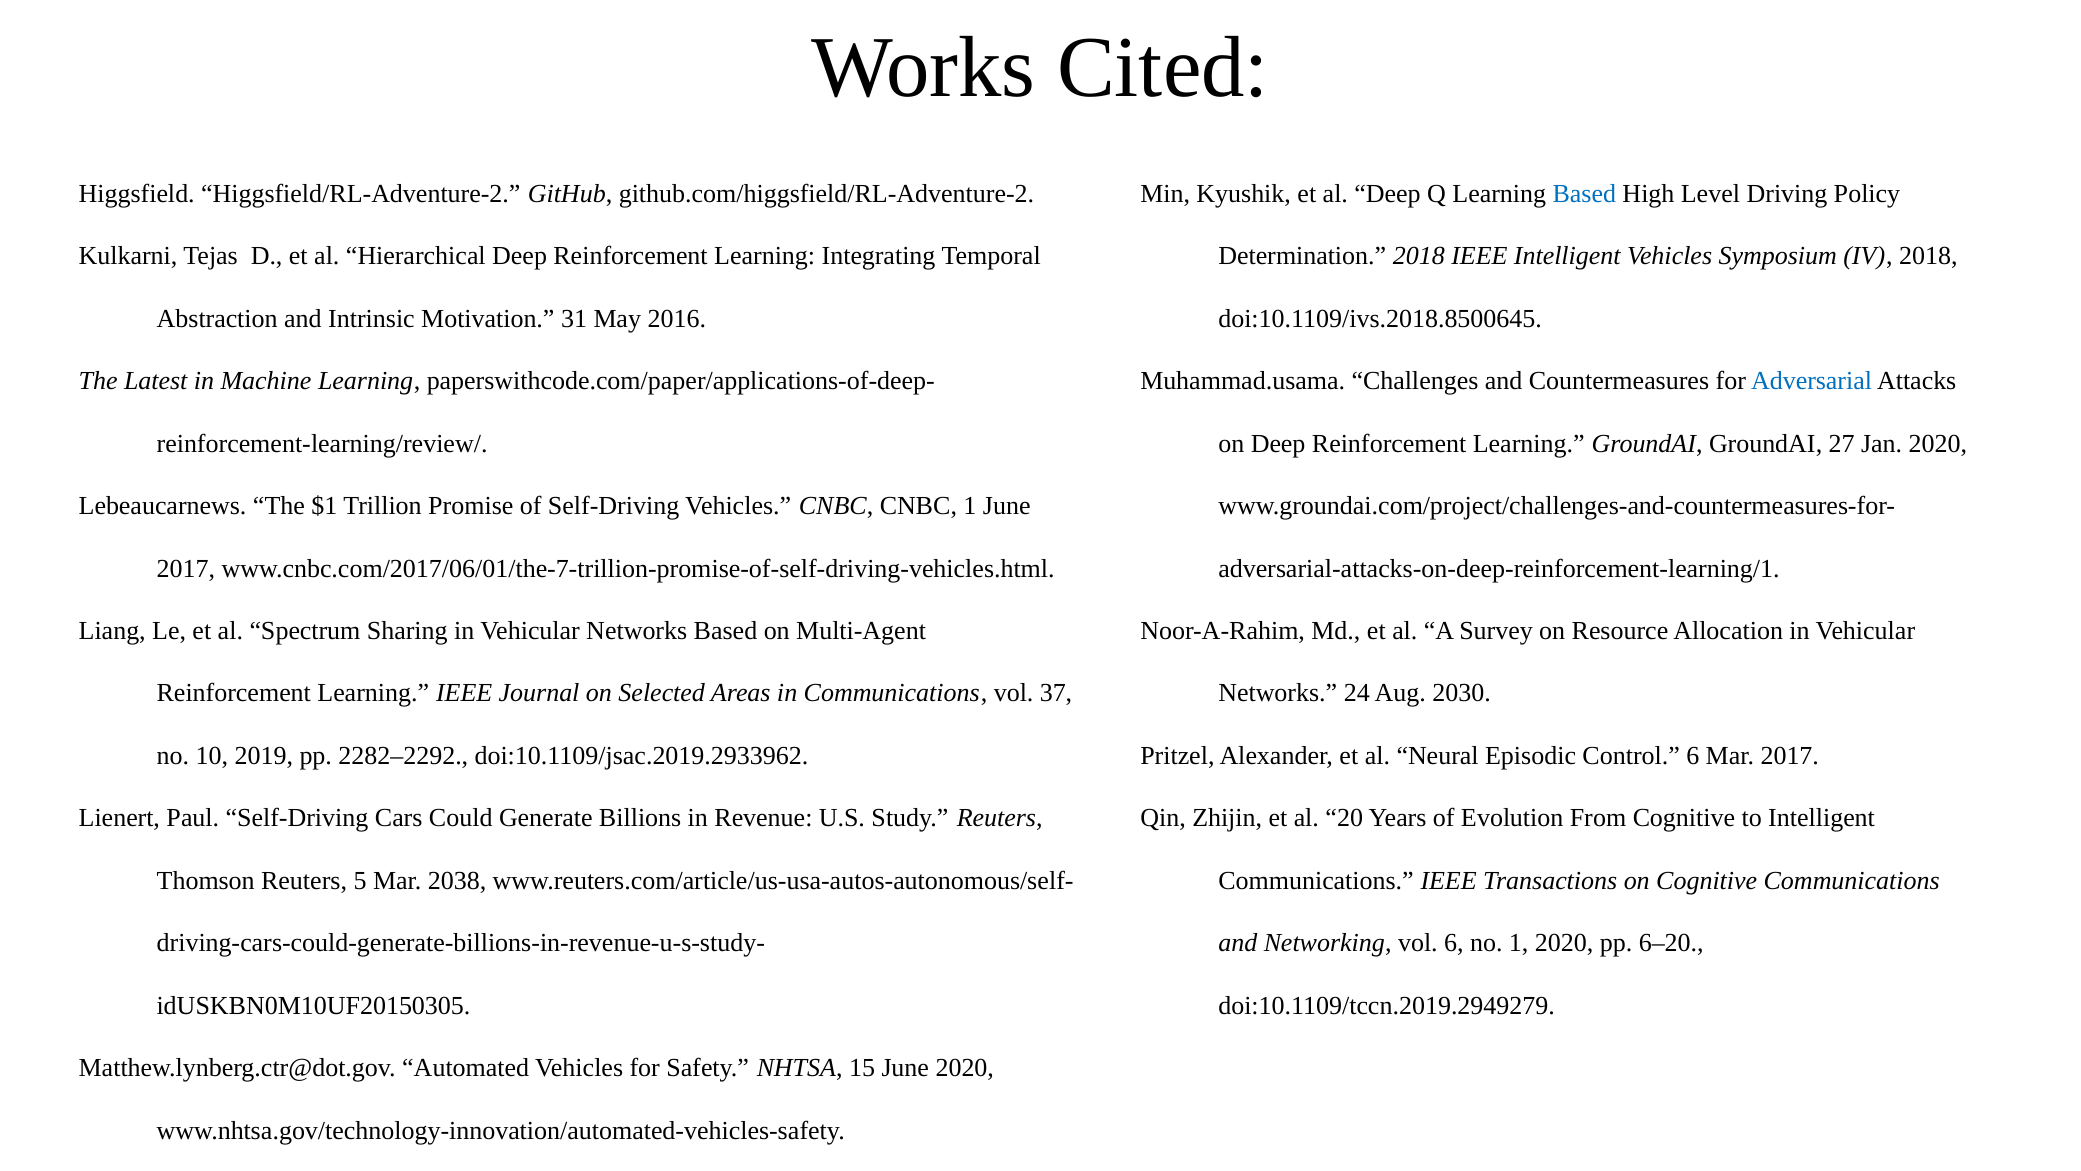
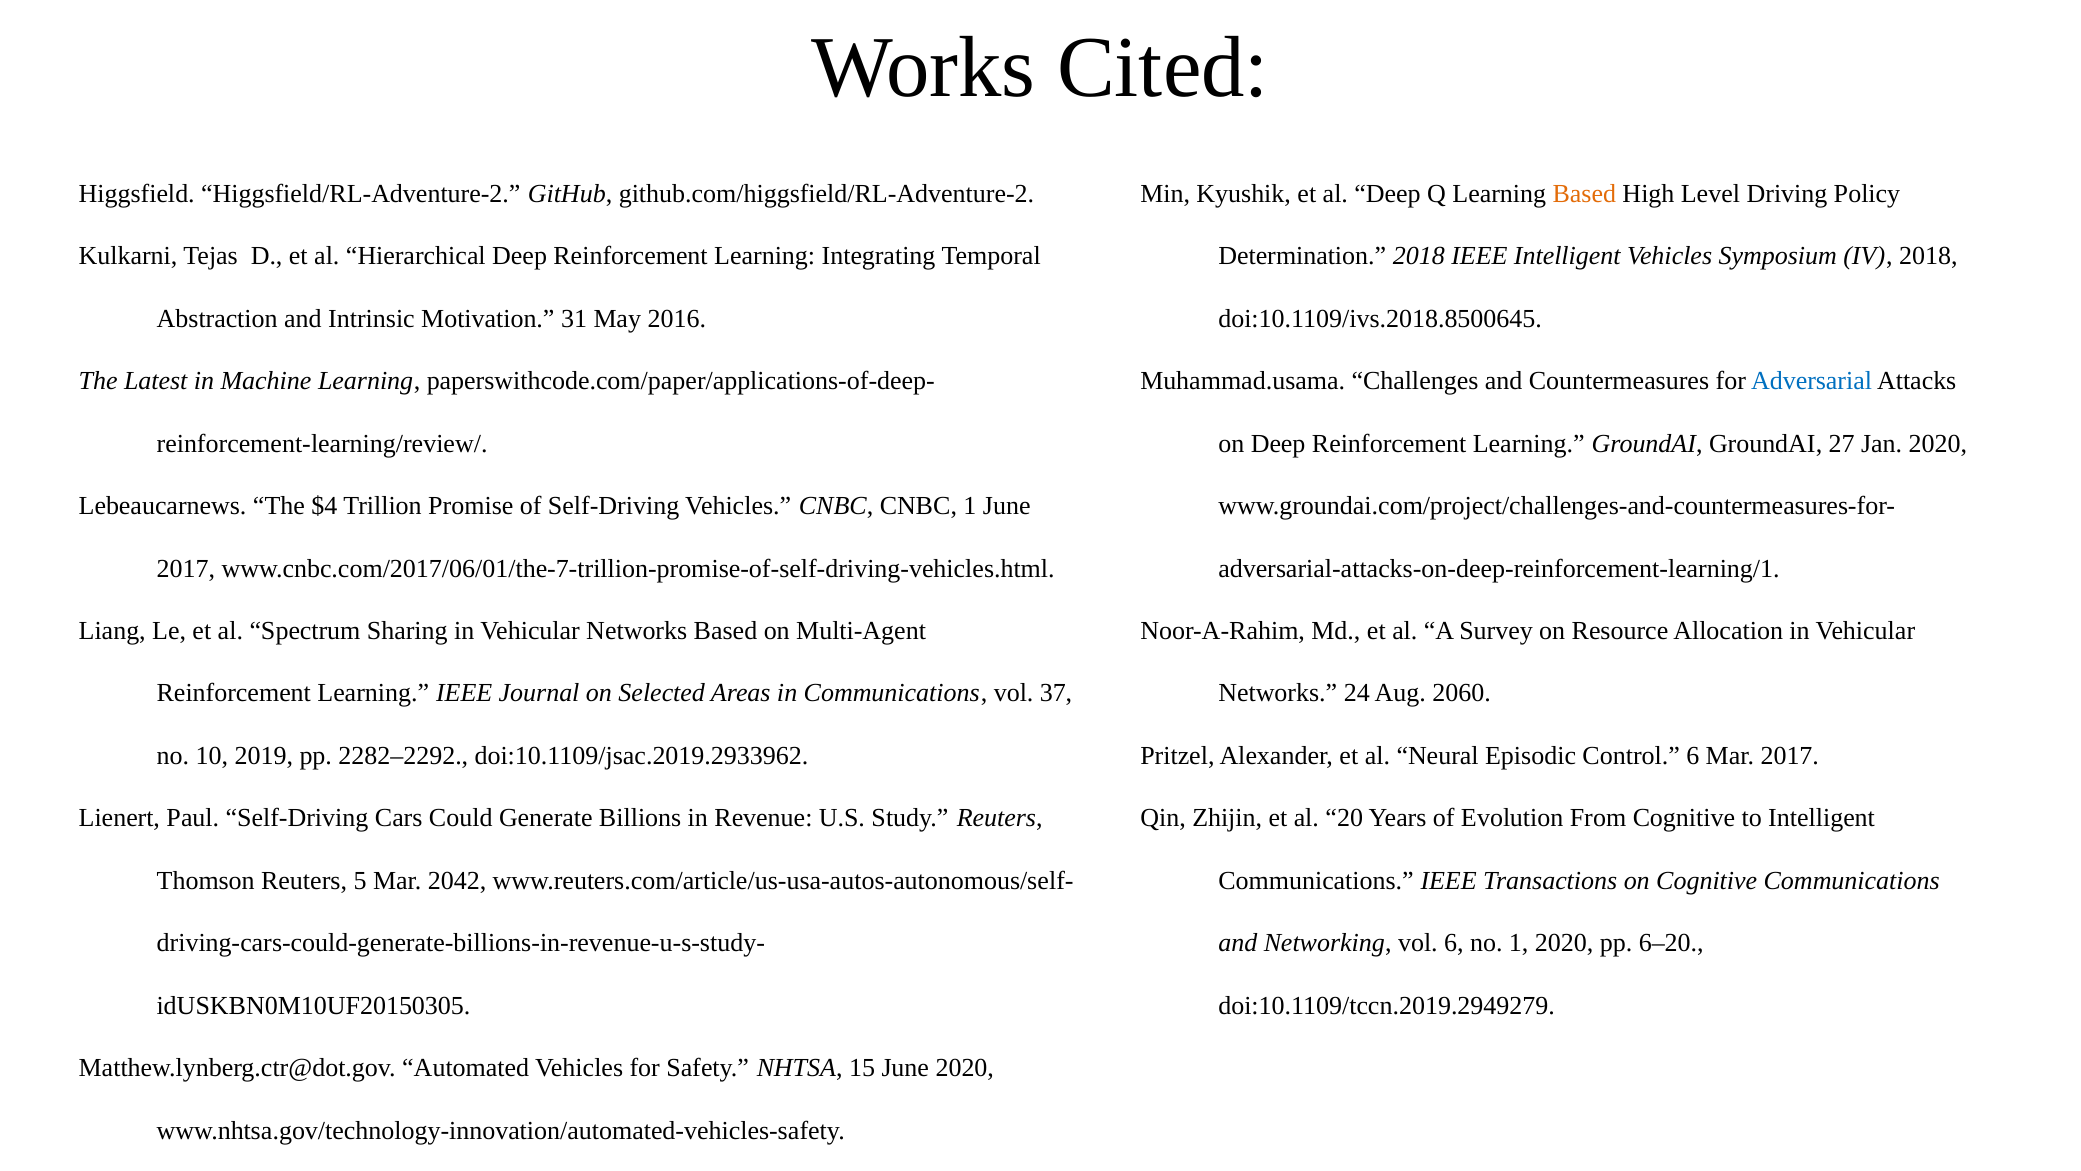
Based at (1584, 194) colour: blue -> orange
$1: $1 -> $4
2030: 2030 -> 2060
2038: 2038 -> 2042
